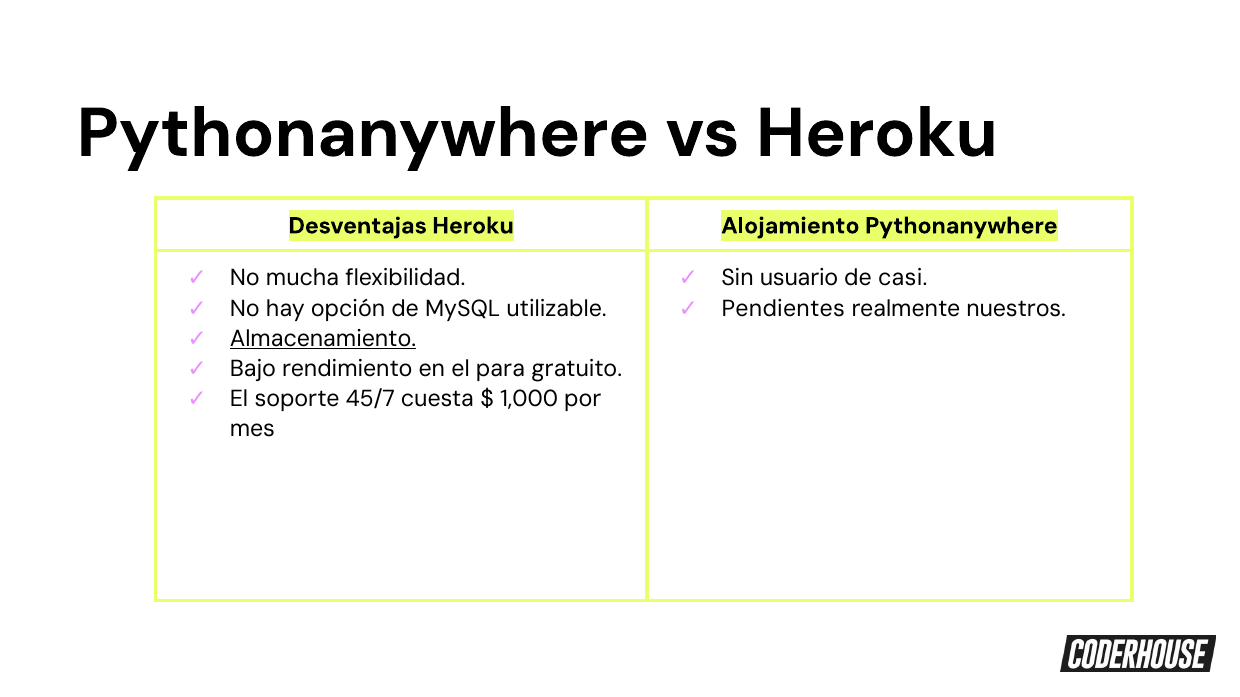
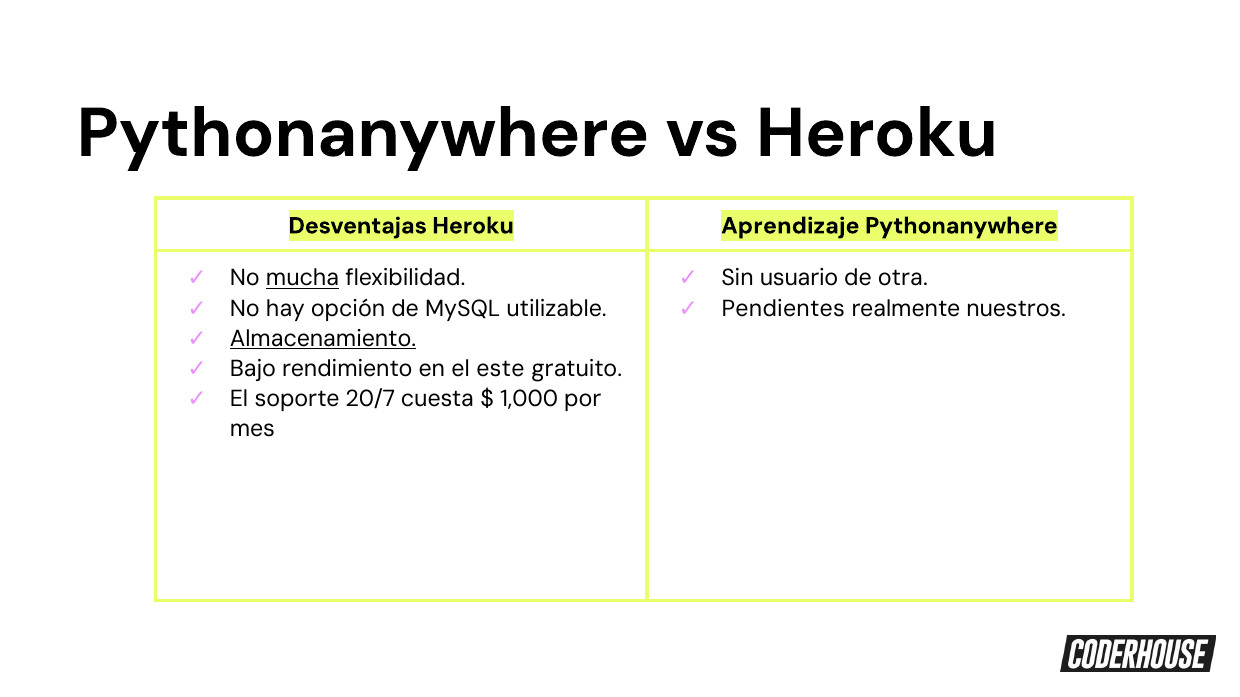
Alojamiento: Alojamiento -> Aprendizaje
mucha underline: none -> present
casi: casi -> otra
para: para -> este
45/7: 45/7 -> 20/7
